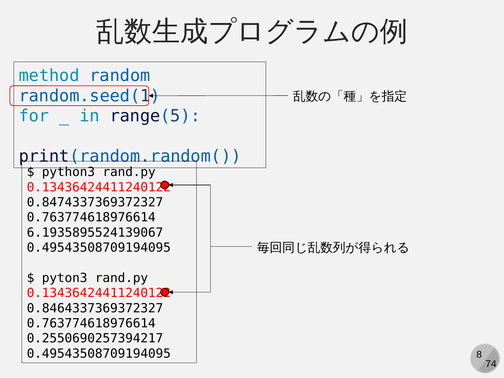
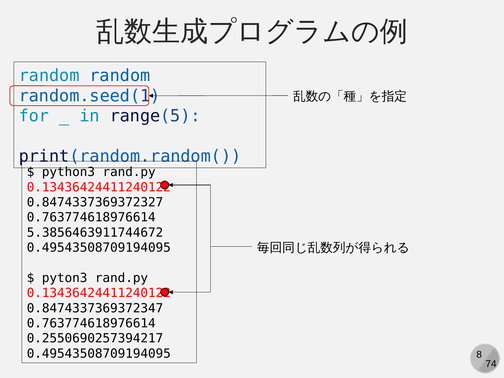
method at (49, 76): method -> random
6.1935895524139067: 6.1935895524139067 -> 5.3856463911744672
0.8464337369372327: 0.8464337369372327 -> 0.8474337369372347
